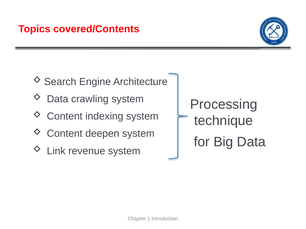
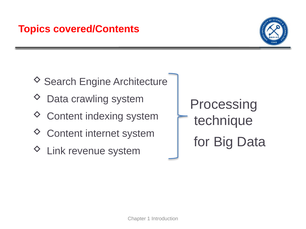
deepen: deepen -> internet
